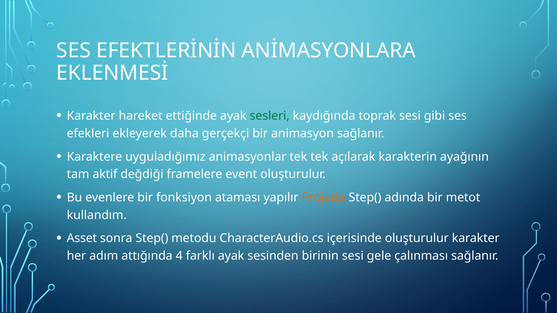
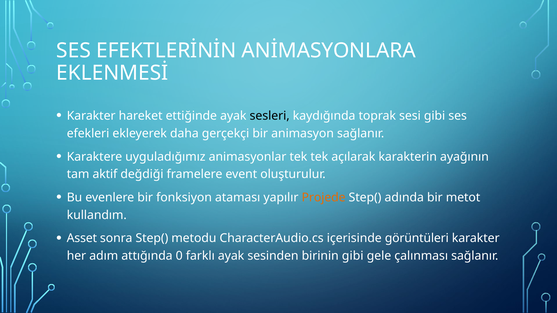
sesleri colour: green -> black
içerisinde oluşturulur: oluşturulur -> görüntüleri
4: 4 -> 0
birinin sesi: sesi -> gibi
